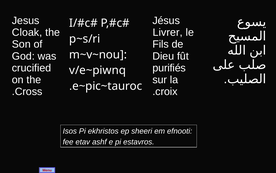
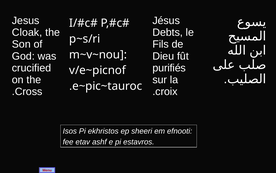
Livrer: Livrer -> Debts
v/e~piwnq: v/e~piwnq -> v/e~picnof
